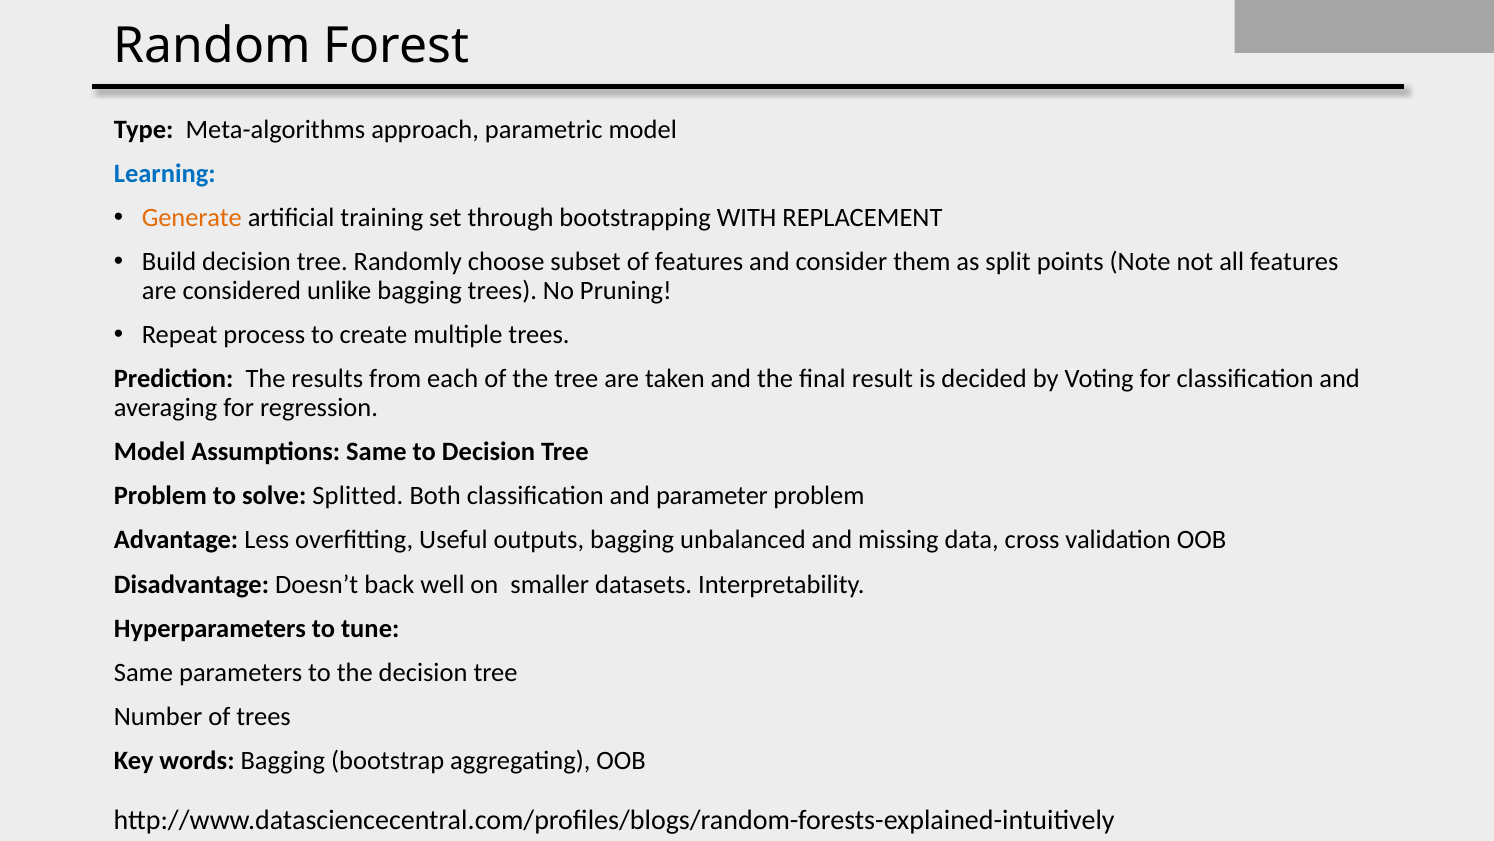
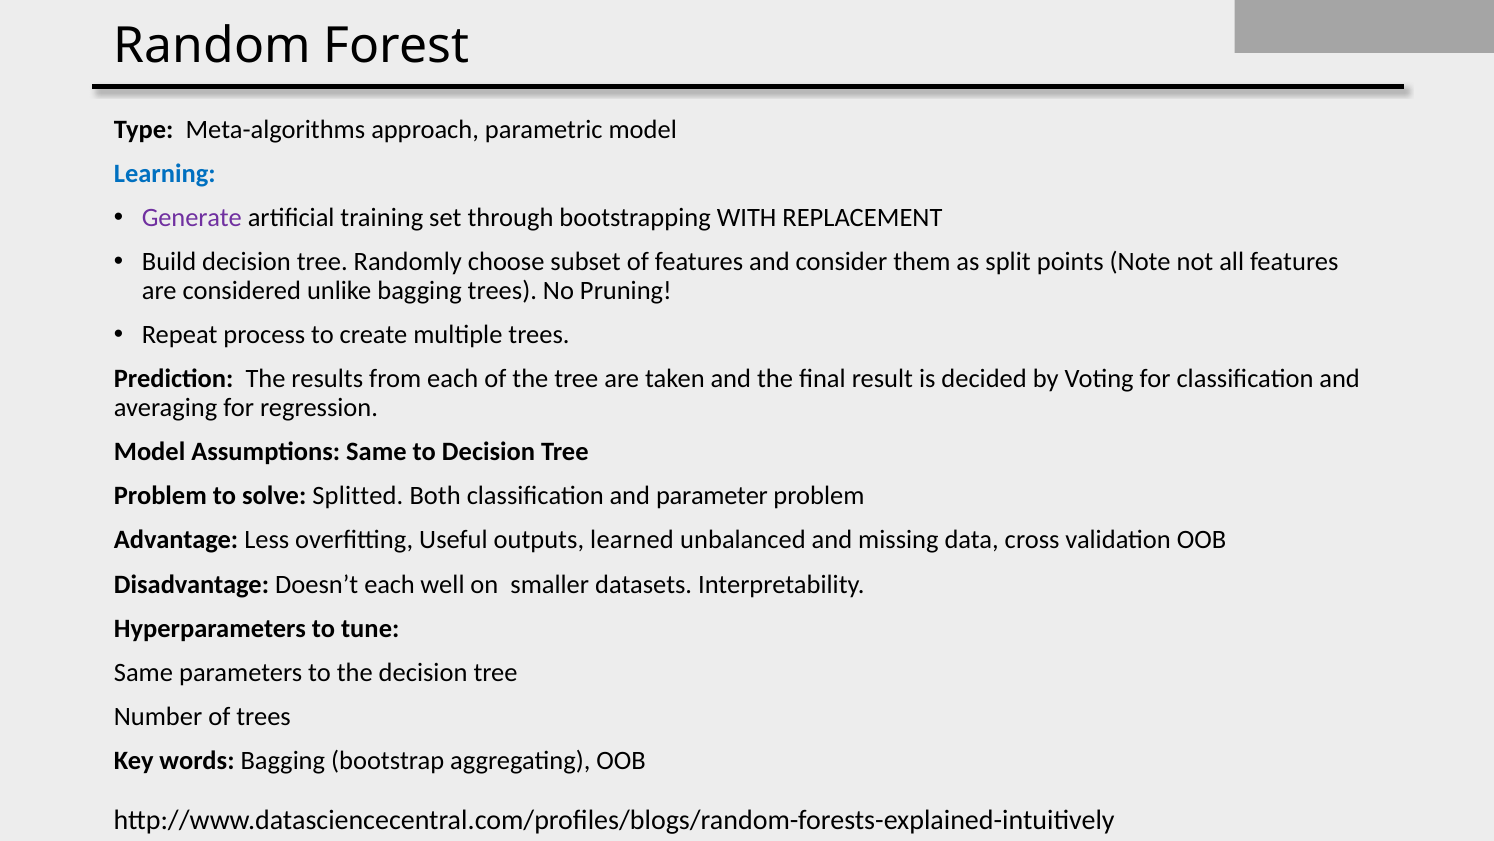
Generate colour: orange -> purple
outputs bagging: bagging -> learned
Doesn’t back: back -> each
